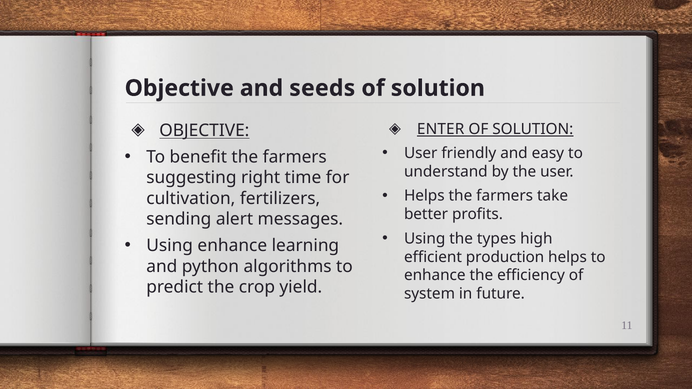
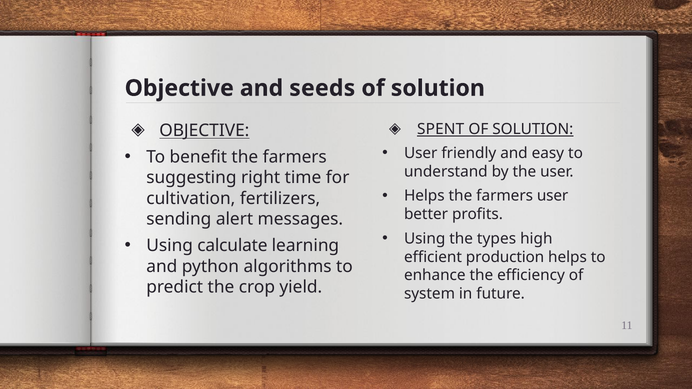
ENTER: ENTER -> SPENT
farmers take: take -> user
Using enhance: enhance -> calculate
